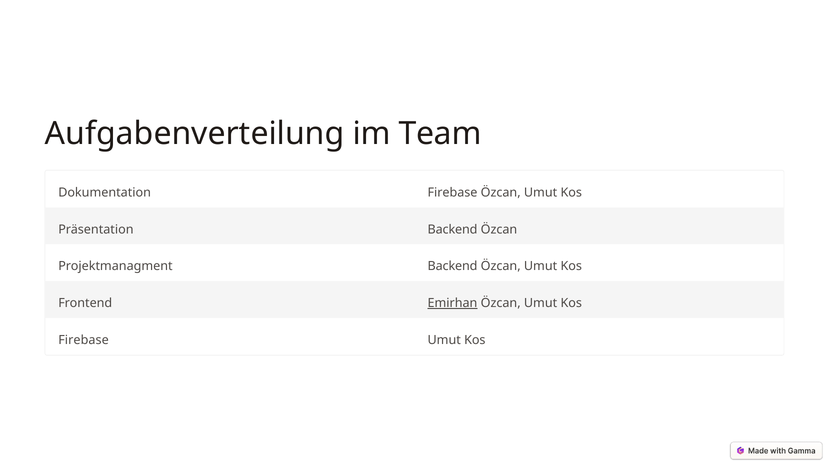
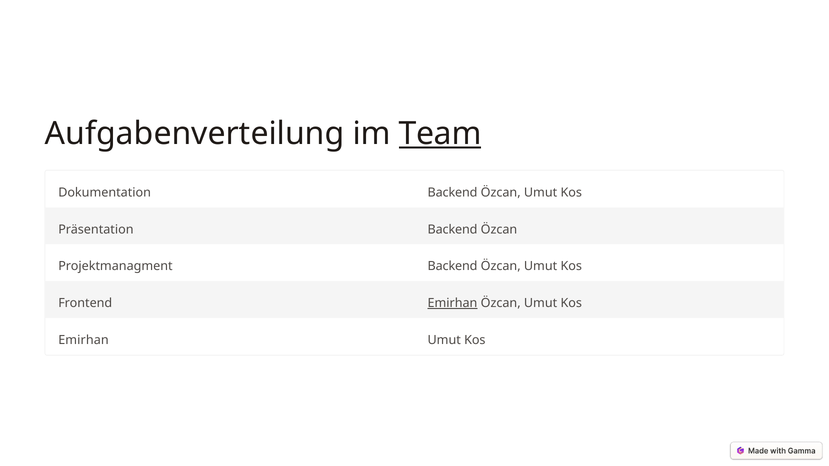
Team underline: none -> present
Dokumentation Firebase: Firebase -> Backend
Firebase at (84, 340): Firebase -> Emirhan
